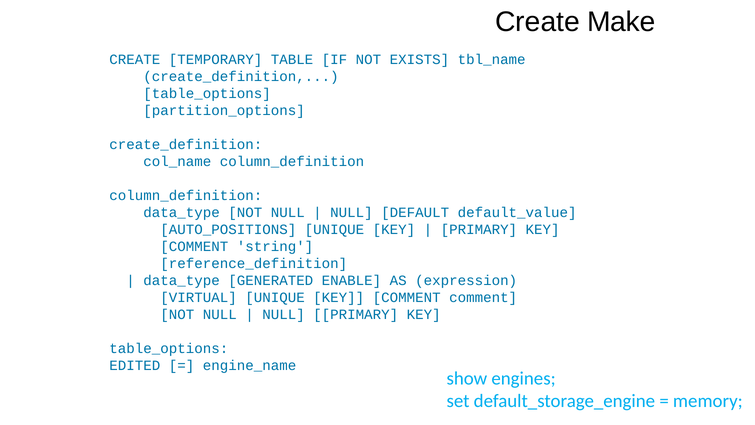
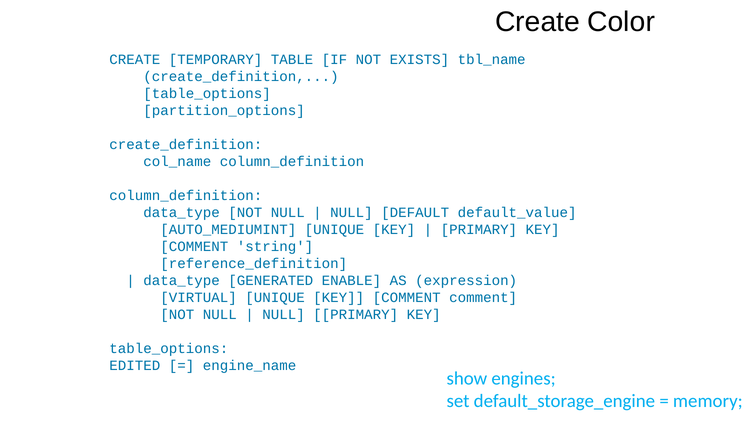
Make: Make -> Color
AUTO_POSITIONS: AUTO_POSITIONS -> AUTO_MEDIUMINT
